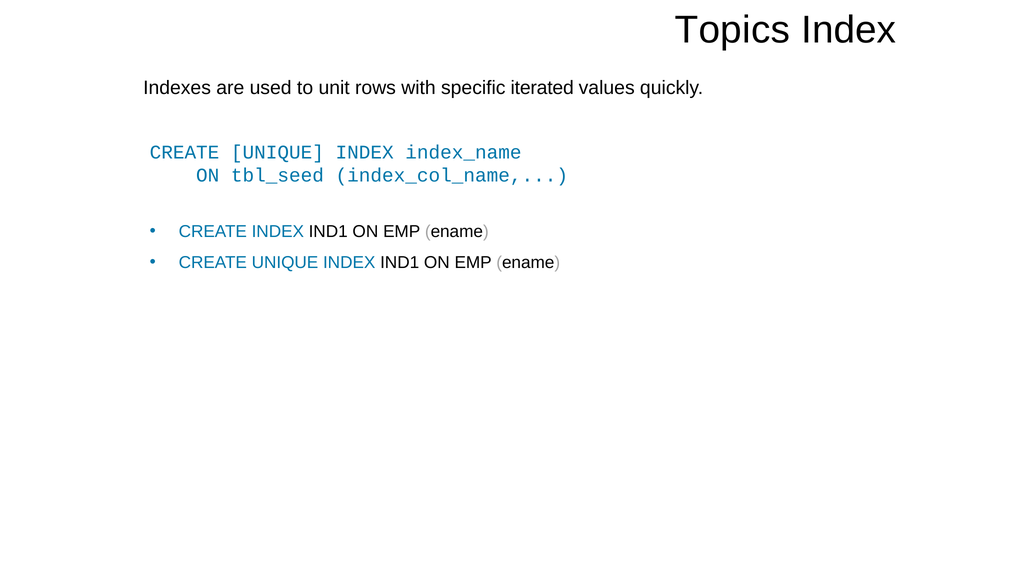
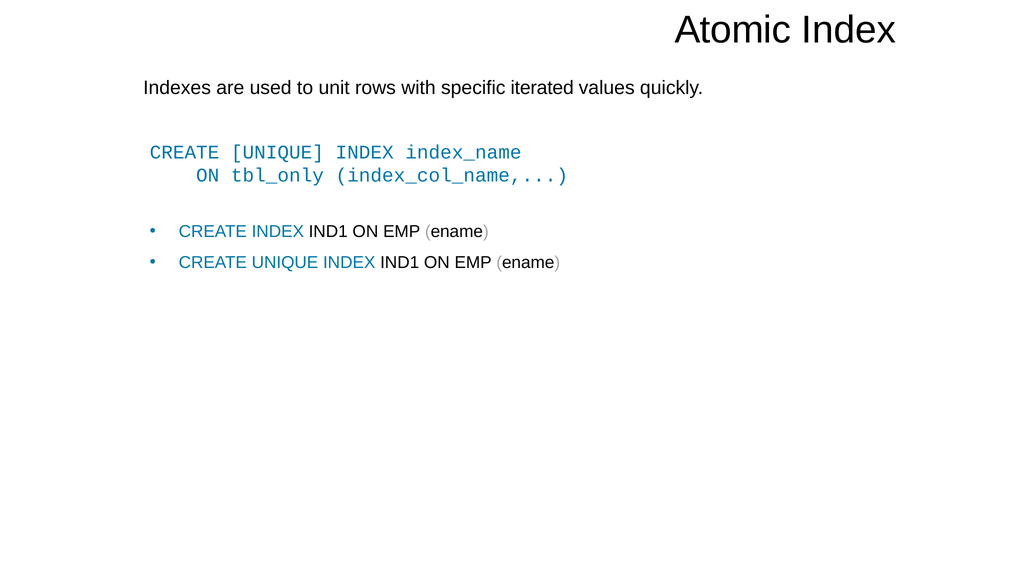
Topics: Topics -> Atomic
tbl_seed: tbl_seed -> tbl_only
